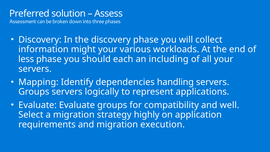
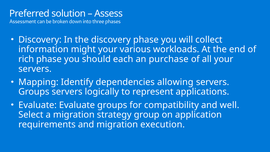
less: less -> rich
including: including -> purchase
handling: handling -> allowing
highly: highly -> group
